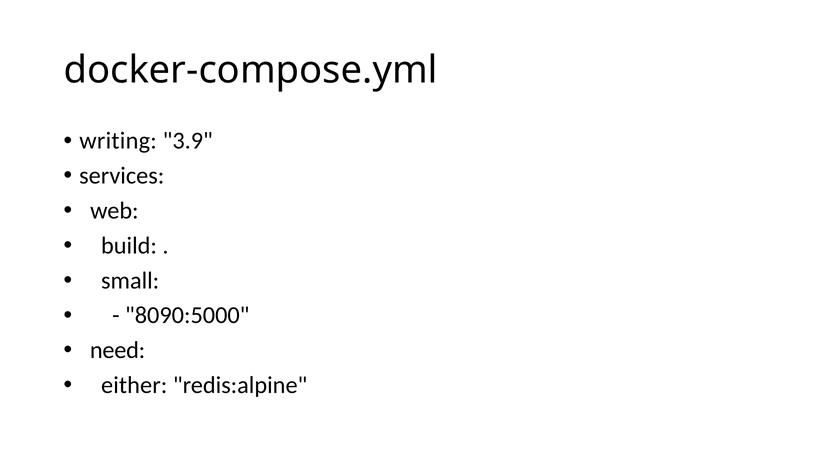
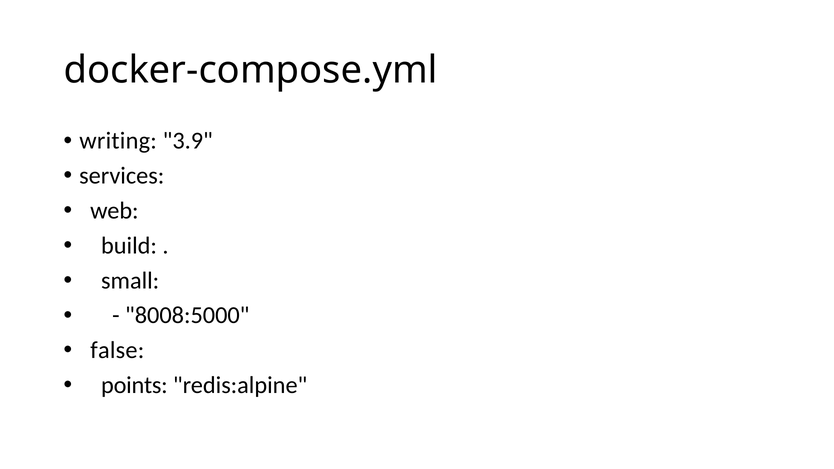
8090:5000: 8090:5000 -> 8008:5000
need: need -> false
either: either -> points
